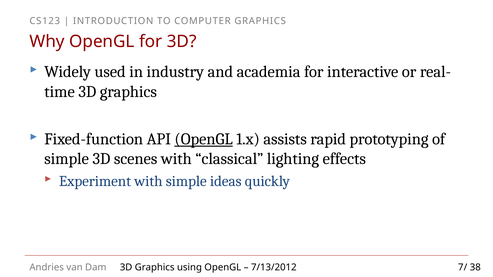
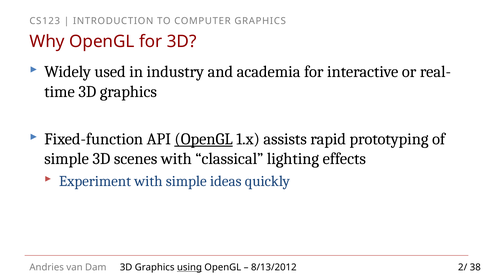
using underline: none -> present
7/13/2012: 7/13/2012 -> 8/13/2012
7: 7 -> 2
